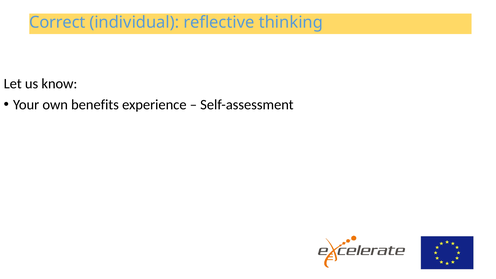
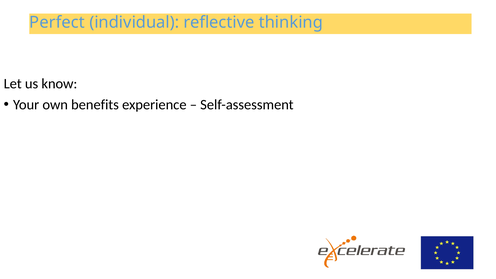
Correct: Correct -> Perfect
